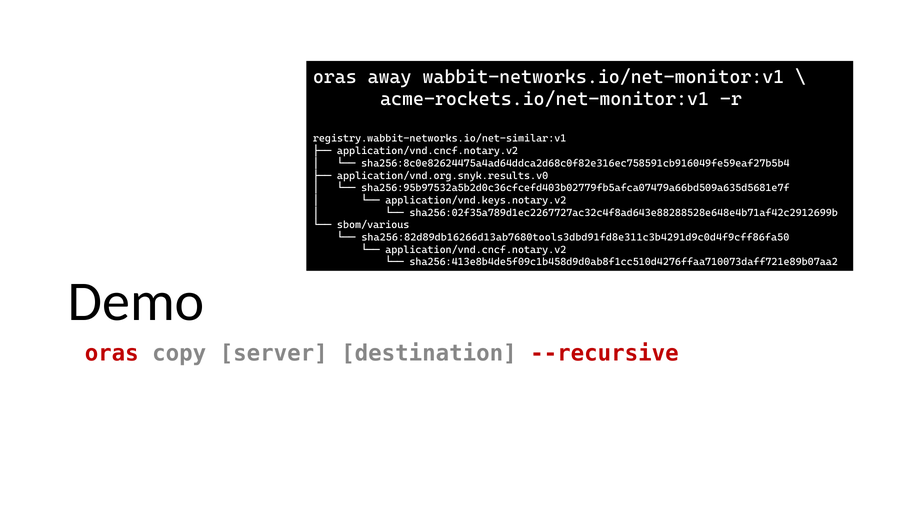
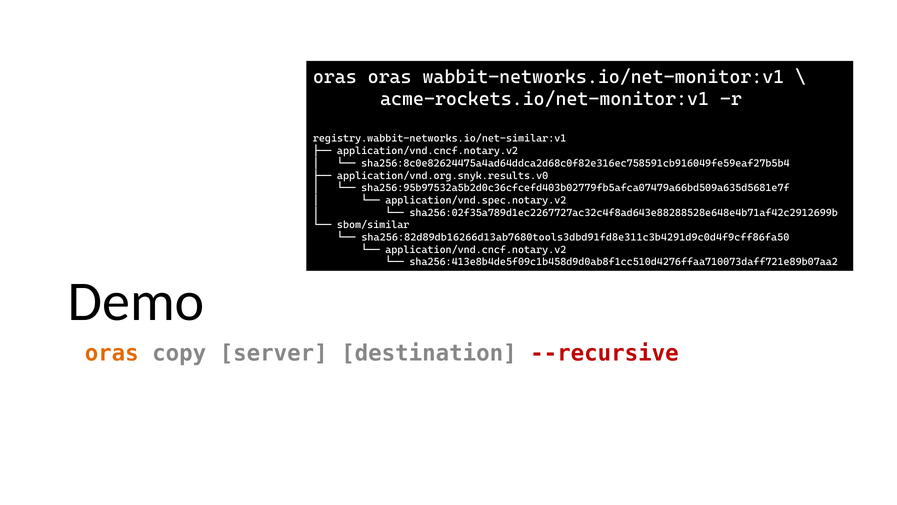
oras away: away -> oras
application/vnd.keys.notary.v2: application/vnd.keys.notary.v2 -> application/vnd.spec.notary.v2
sbom/various: sbom/various -> sbom/similar
oras at (112, 353) colour: red -> orange
